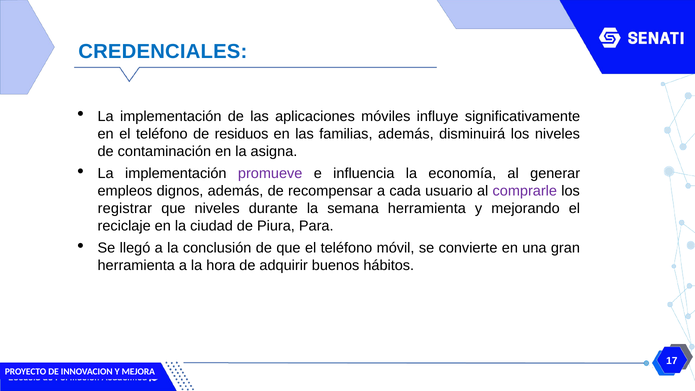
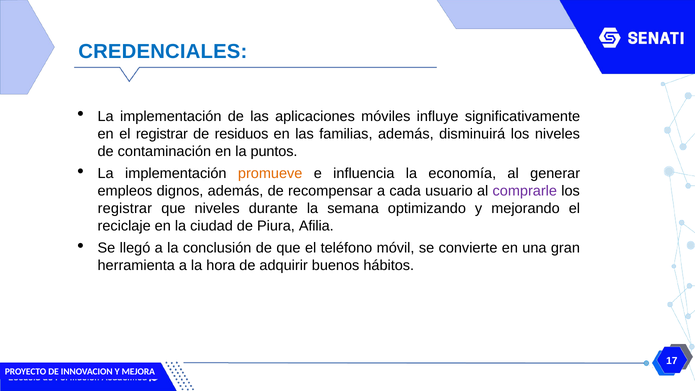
en el teléfono: teléfono -> registrar
asigna: asigna -> puntos
promueve colour: purple -> orange
semana herramienta: herramienta -> optimizando
Para: Para -> Afilia
